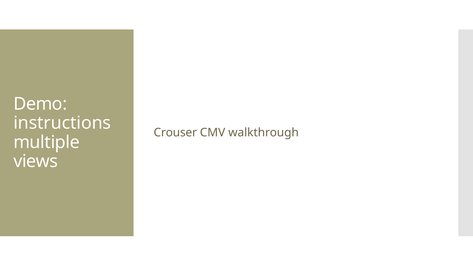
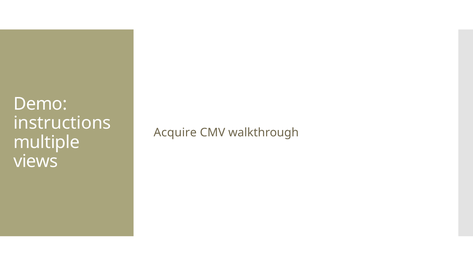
Crouser: Crouser -> Acquire
